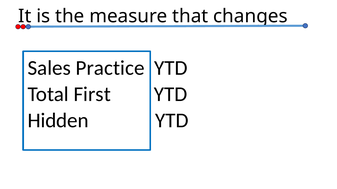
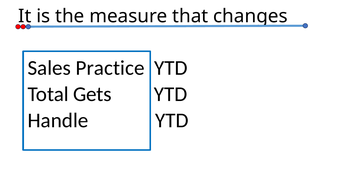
First: First -> Gets
Hidden: Hidden -> Handle
